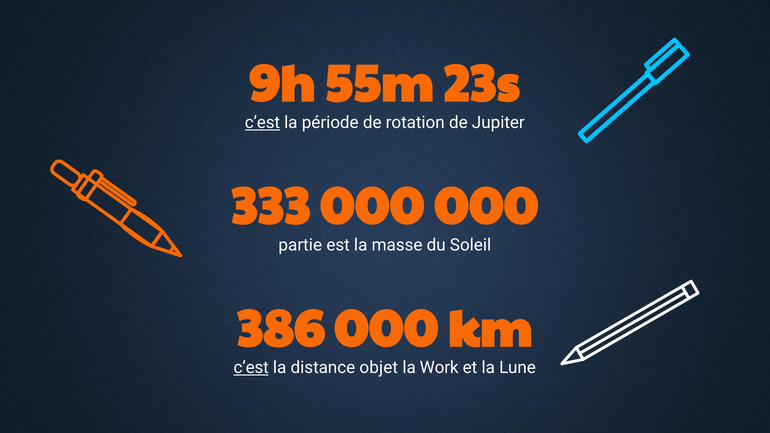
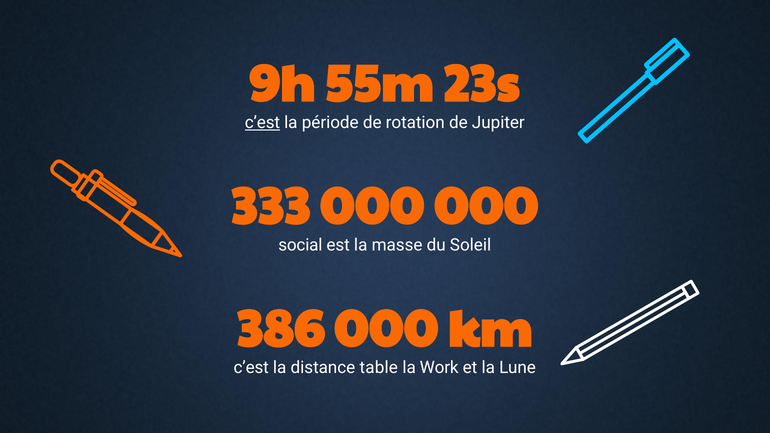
partie: partie -> social
c’est at (251, 368) underline: present -> none
objet: objet -> table
